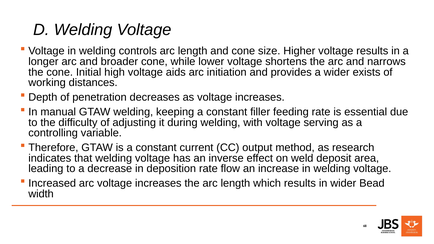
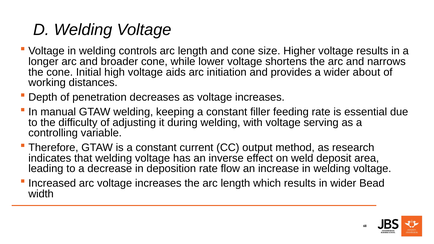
exists: exists -> about
